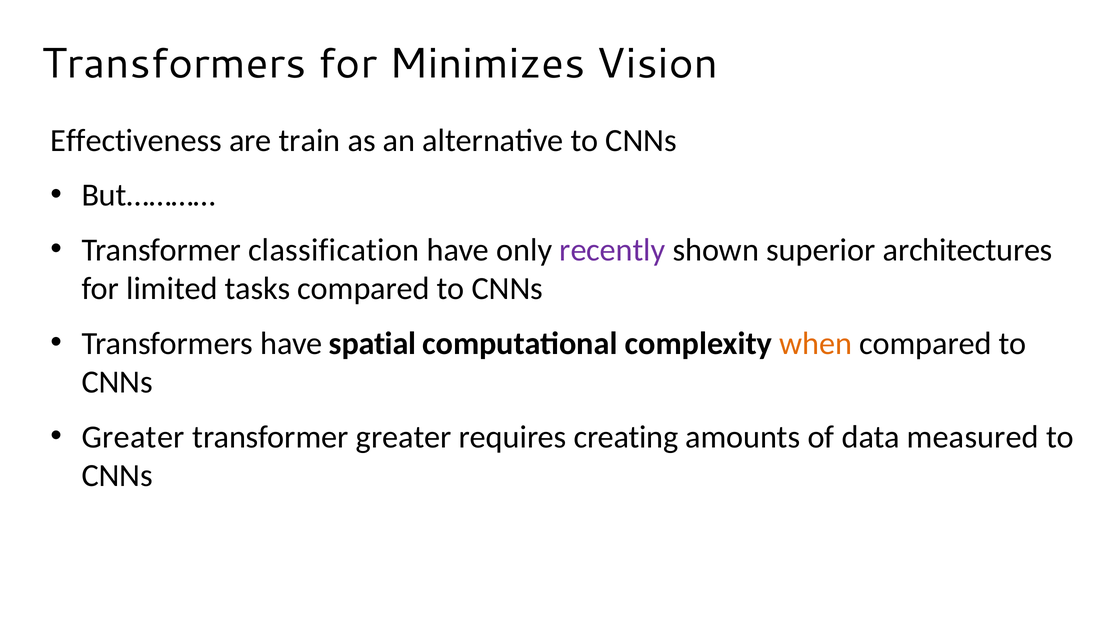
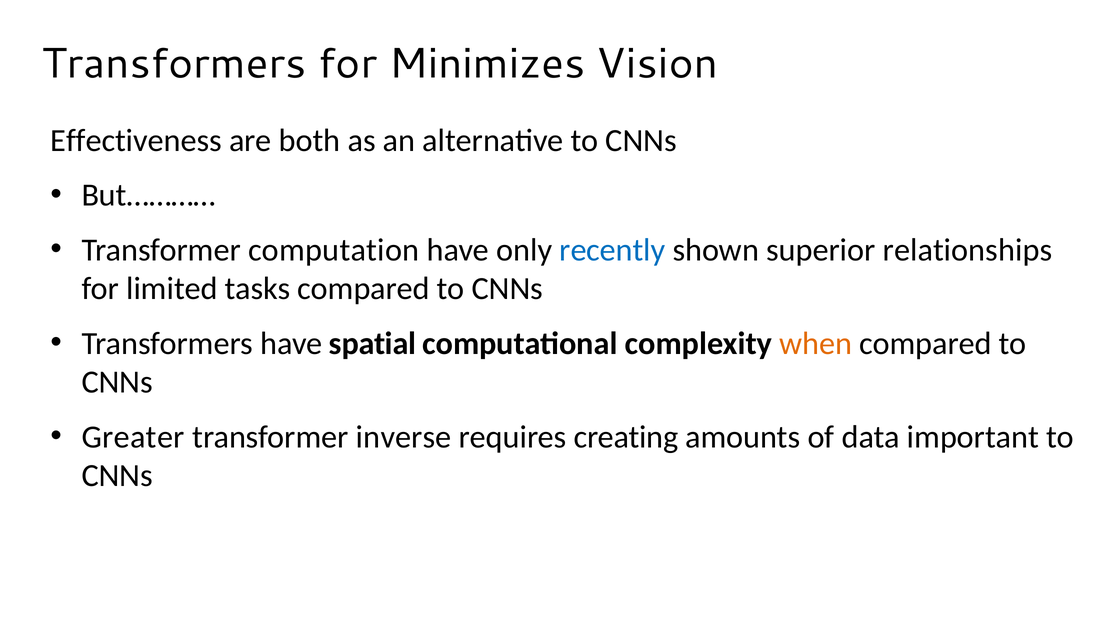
train: train -> both
classification: classification -> computation
recently colour: purple -> blue
architectures: architectures -> relationships
transformer greater: greater -> inverse
measured: measured -> important
